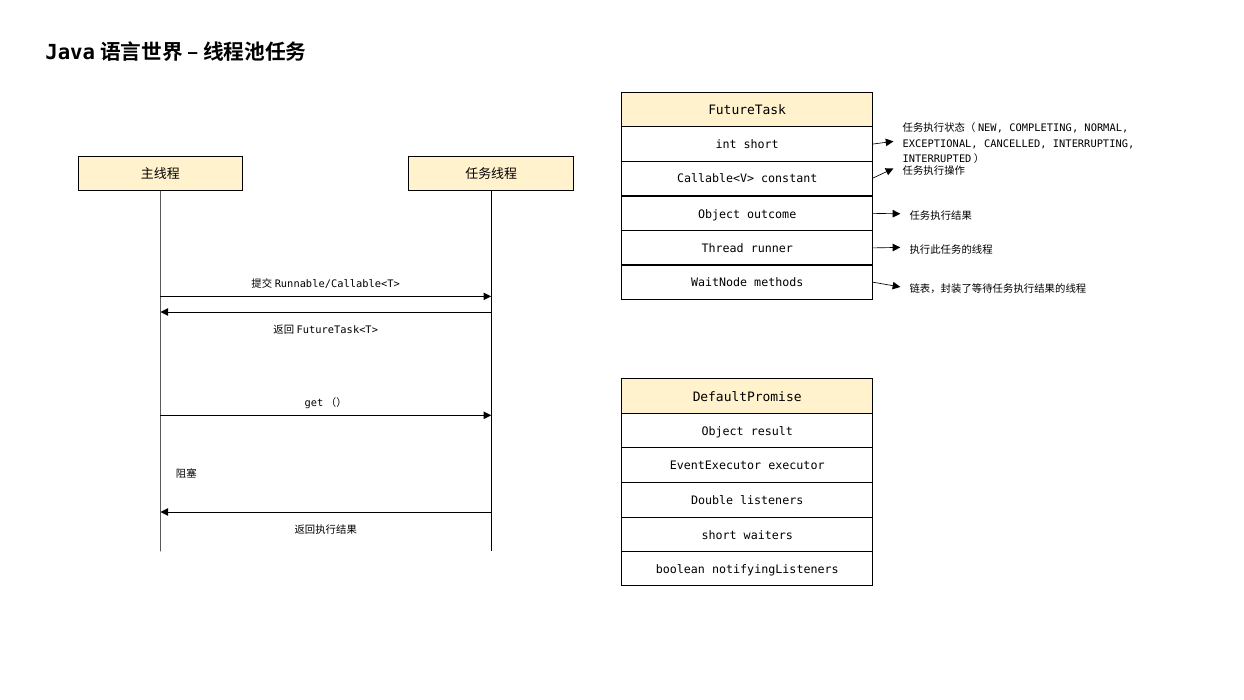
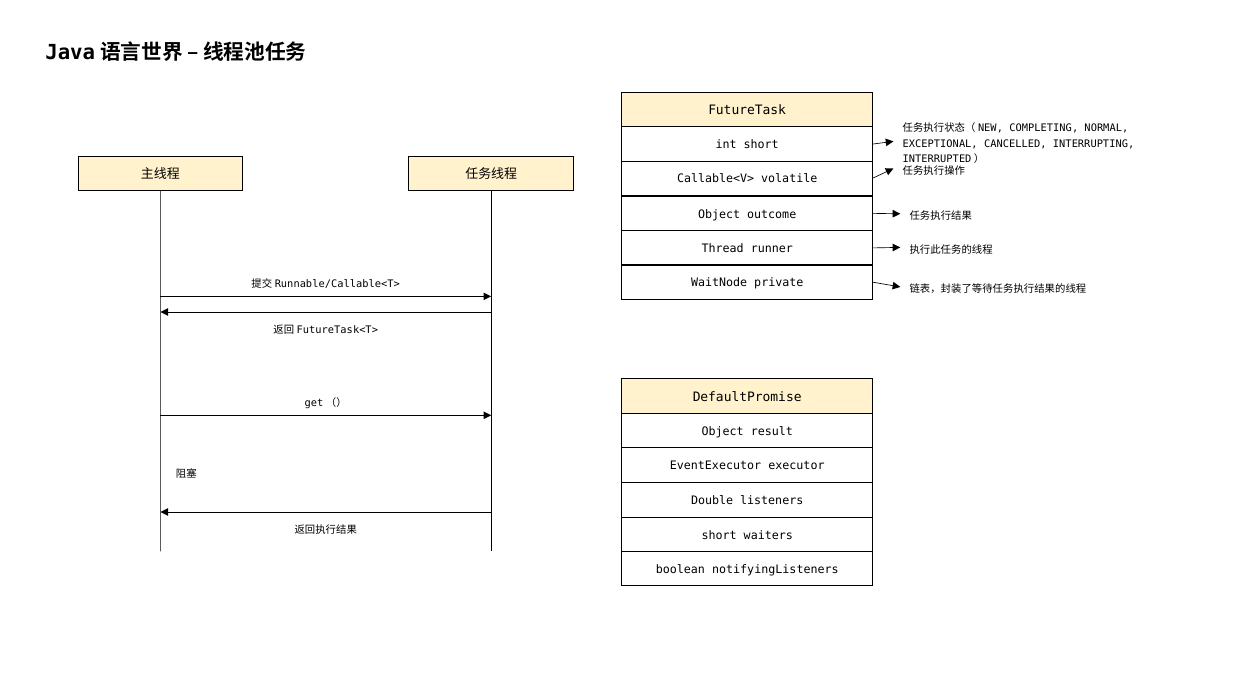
constant: constant -> volatile
methods: methods -> private
